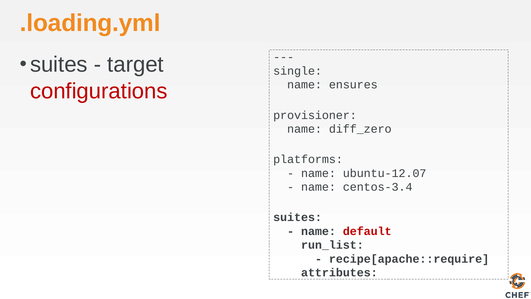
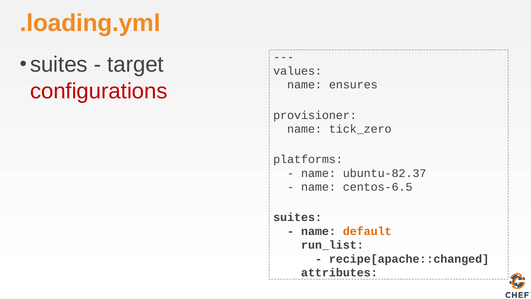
single: single -> values
diff_zero: diff_zero -> tick_zero
ubuntu-12.07: ubuntu-12.07 -> ubuntu-82.37
centos-3.4: centos-3.4 -> centos-6.5
default colour: red -> orange
recipe[apache::require: recipe[apache::require -> recipe[apache::changed
